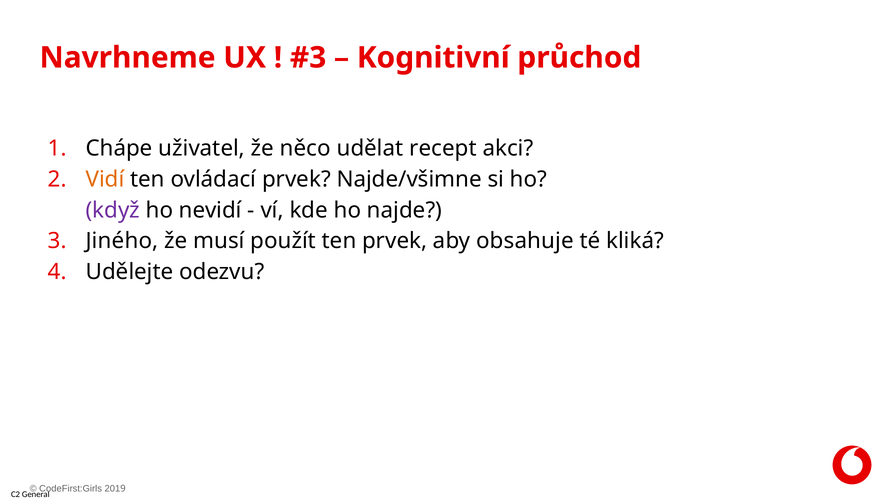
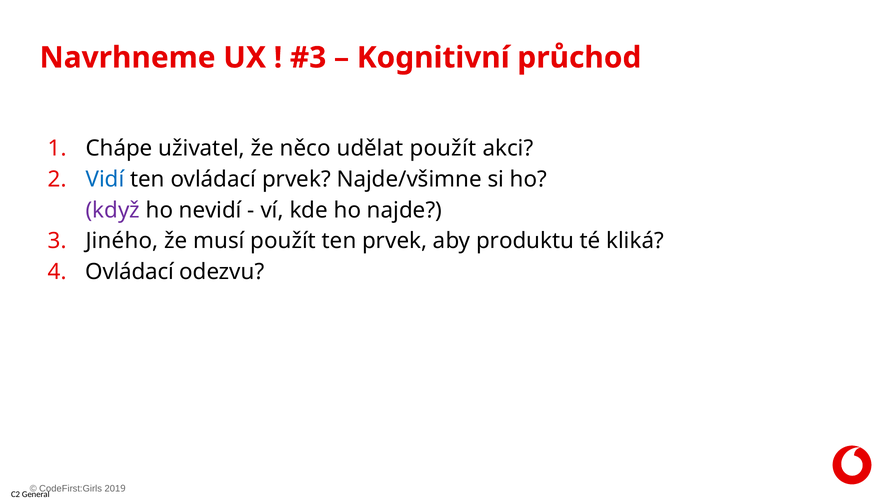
udělat recept: recept -> použít
Vidí colour: orange -> blue
obsahuje: obsahuje -> produktu
Udělejte at (130, 272): Udělejte -> Ovládací
